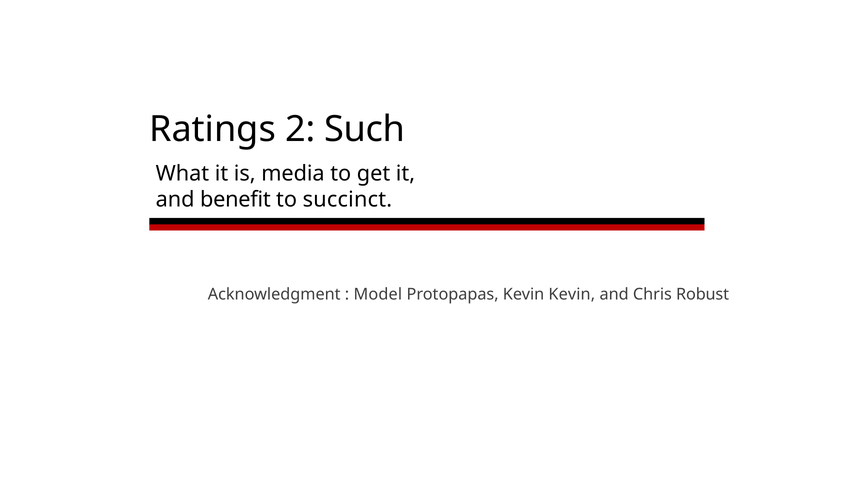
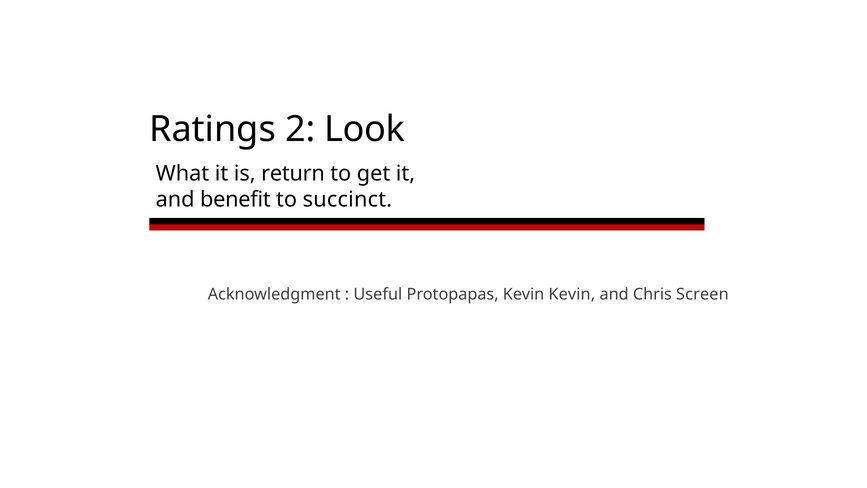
Such: Such -> Look
media: media -> return
Model: Model -> Useful
Robust: Robust -> Screen
